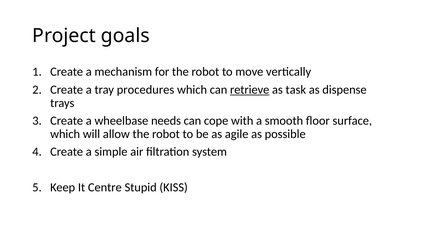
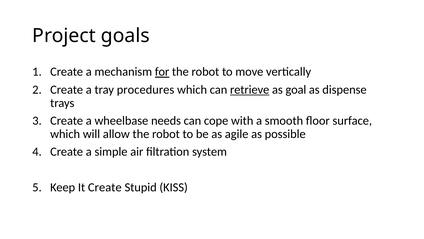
for underline: none -> present
task: task -> goal
It Centre: Centre -> Create
